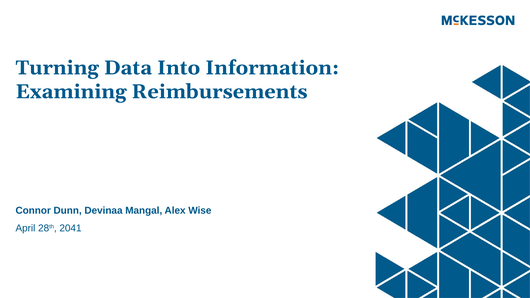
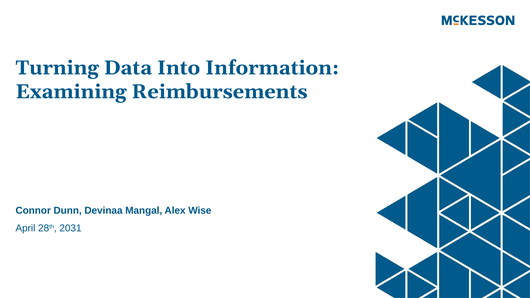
2041: 2041 -> 2031
